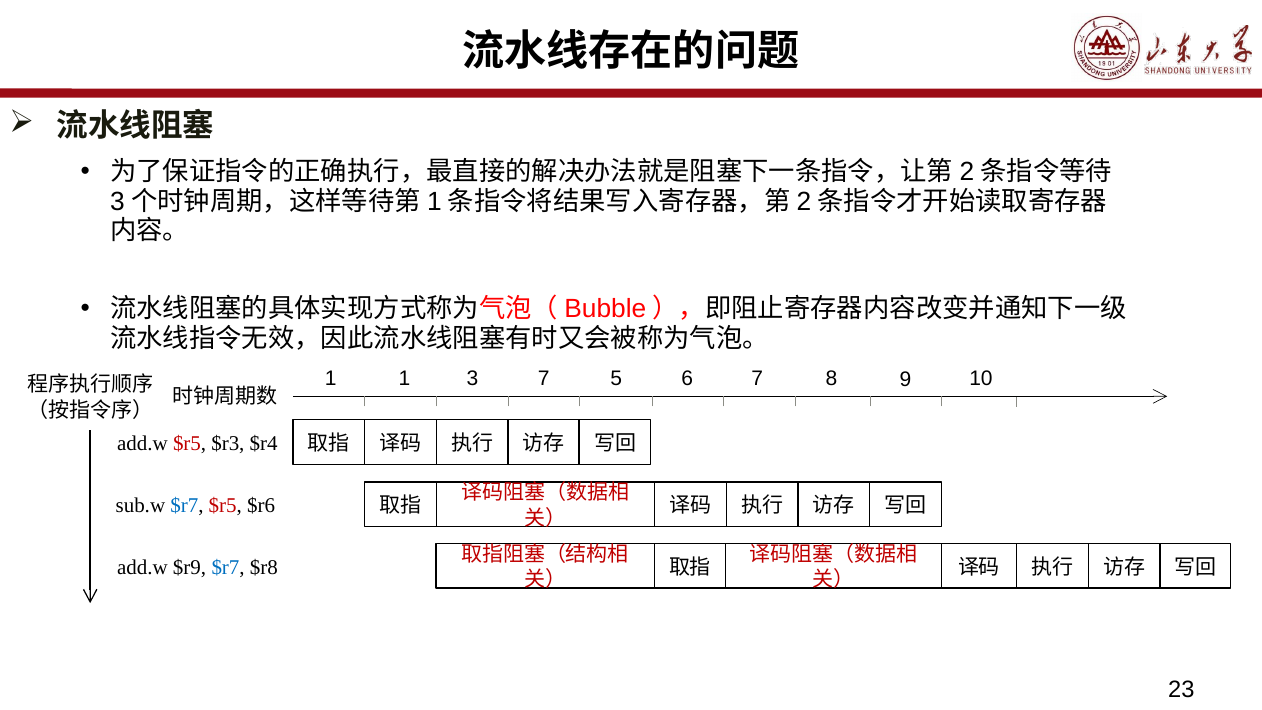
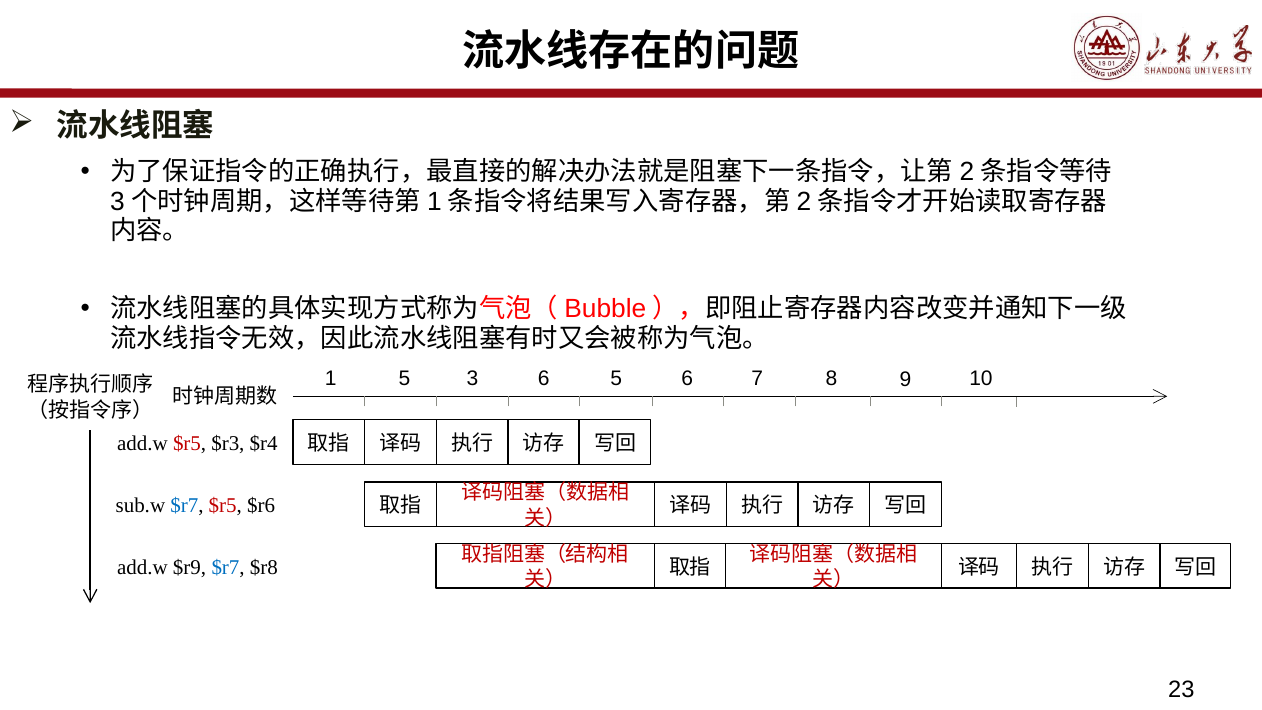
1 1: 1 -> 5
3 7: 7 -> 6
